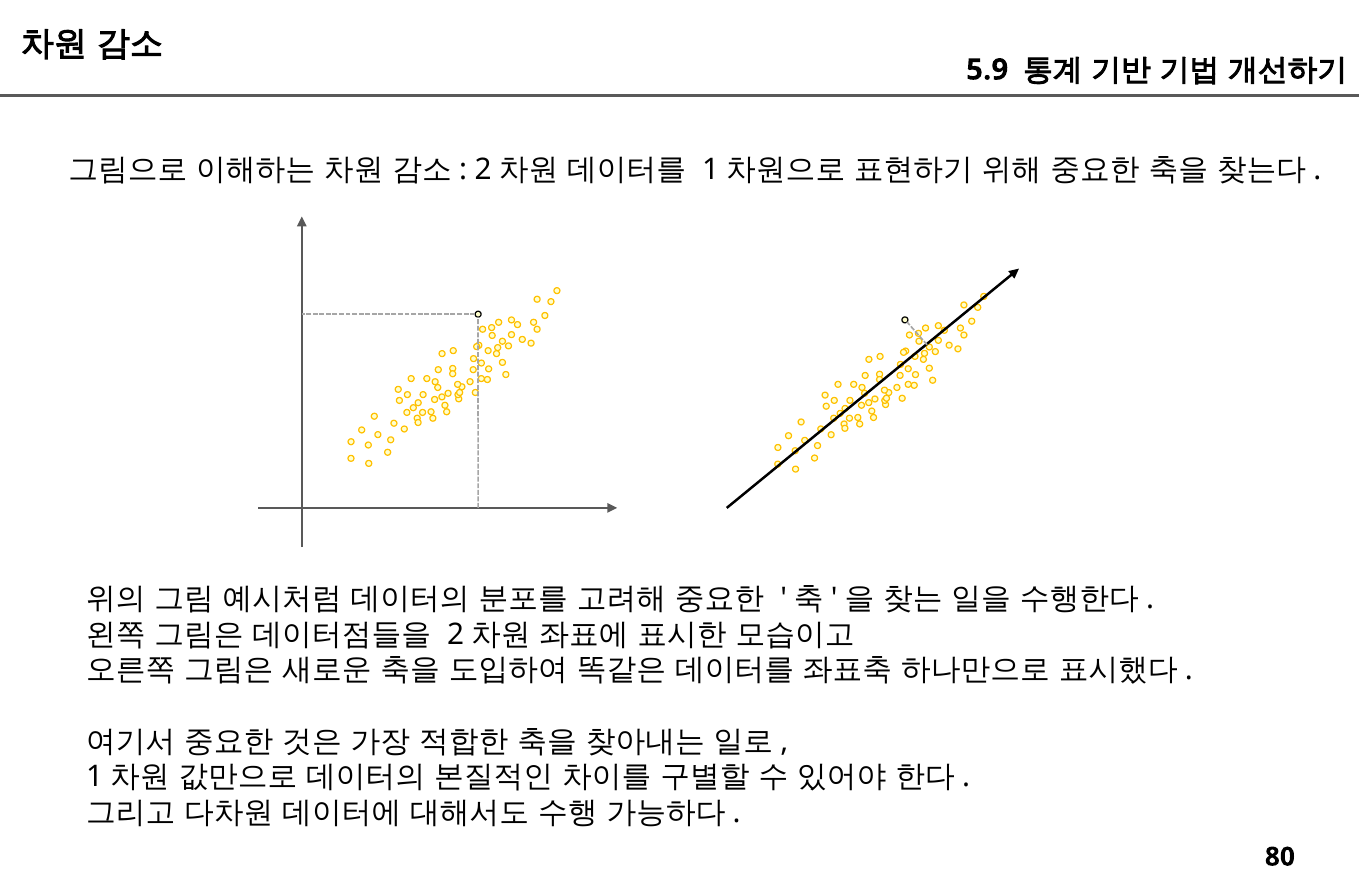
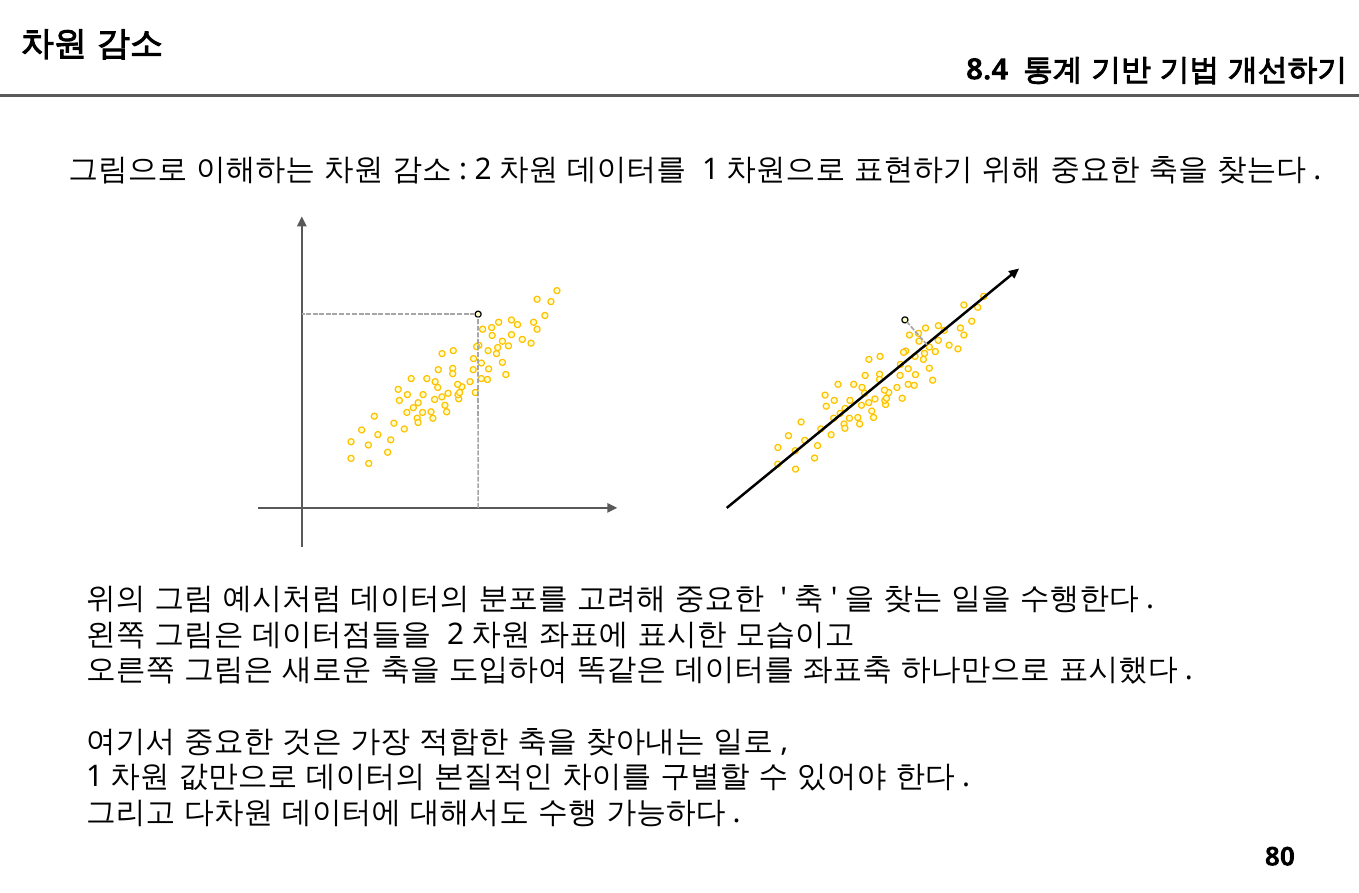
5.9: 5.9 -> 8.4
